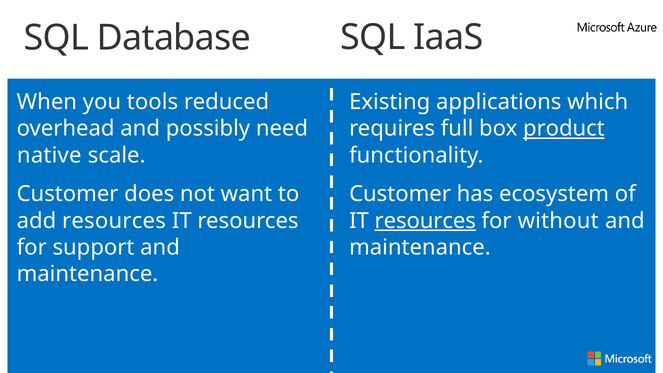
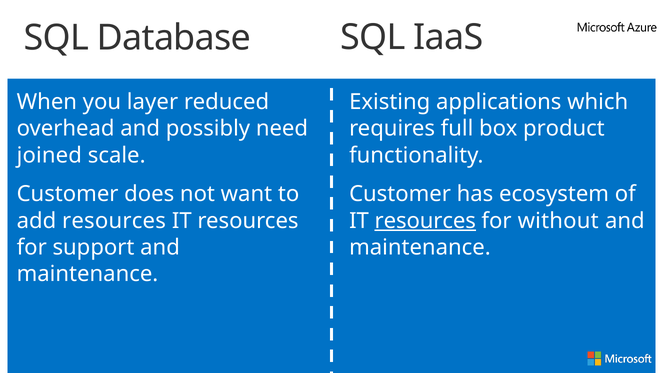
tools: tools -> layer
product underline: present -> none
native: native -> joined
